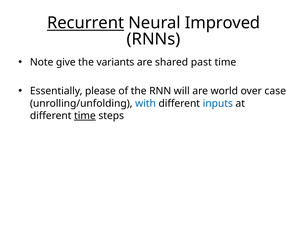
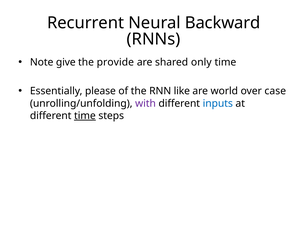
Recurrent underline: present -> none
Improved: Improved -> Backward
variants: variants -> provide
past: past -> only
will: will -> like
with colour: blue -> purple
